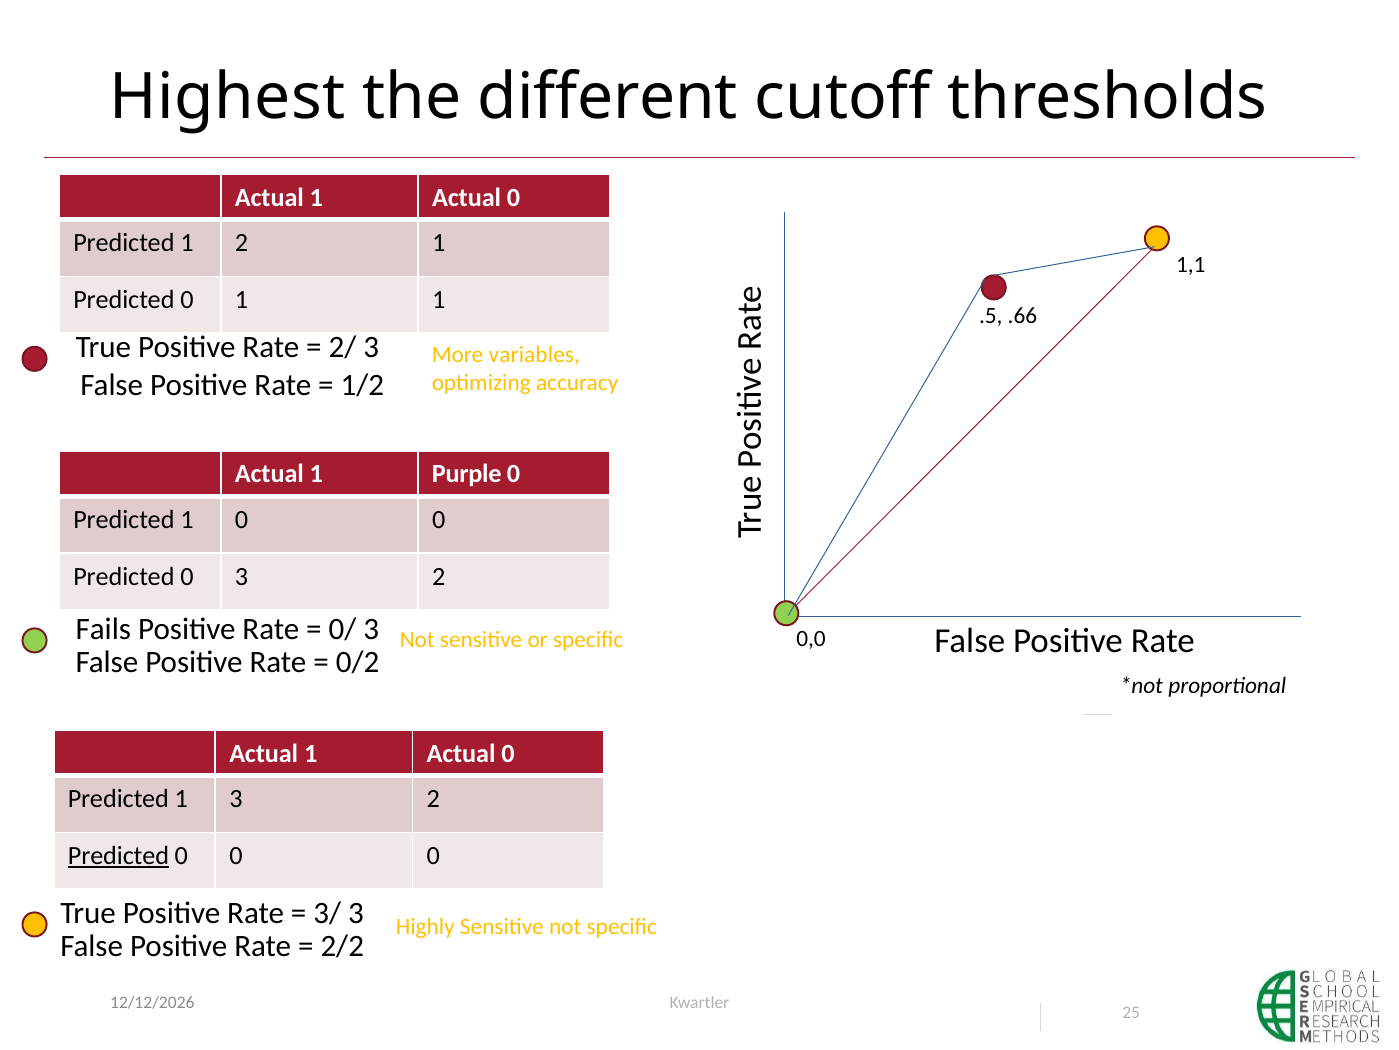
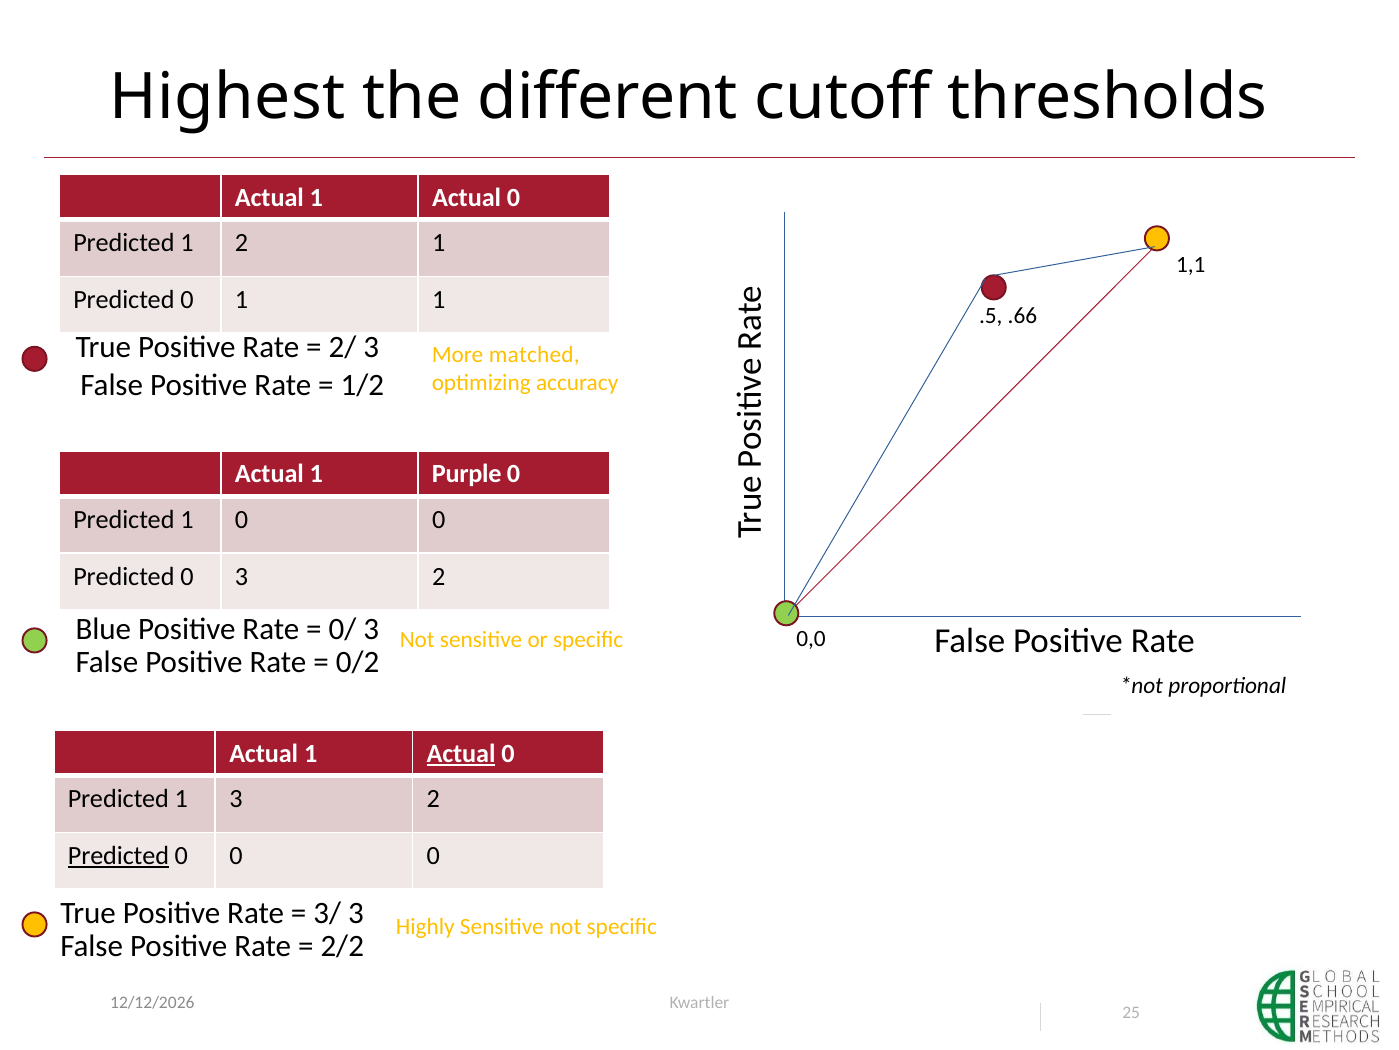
variables: variables -> matched
Fails: Fails -> Blue
Actual at (461, 753) underline: none -> present
